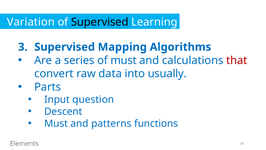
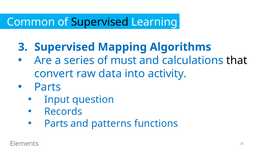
Variation: Variation -> Common
that colour: red -> black
usually: usually -> activity
Descent: Descent -> Records
Must at (56, 123): Must -> Parts
